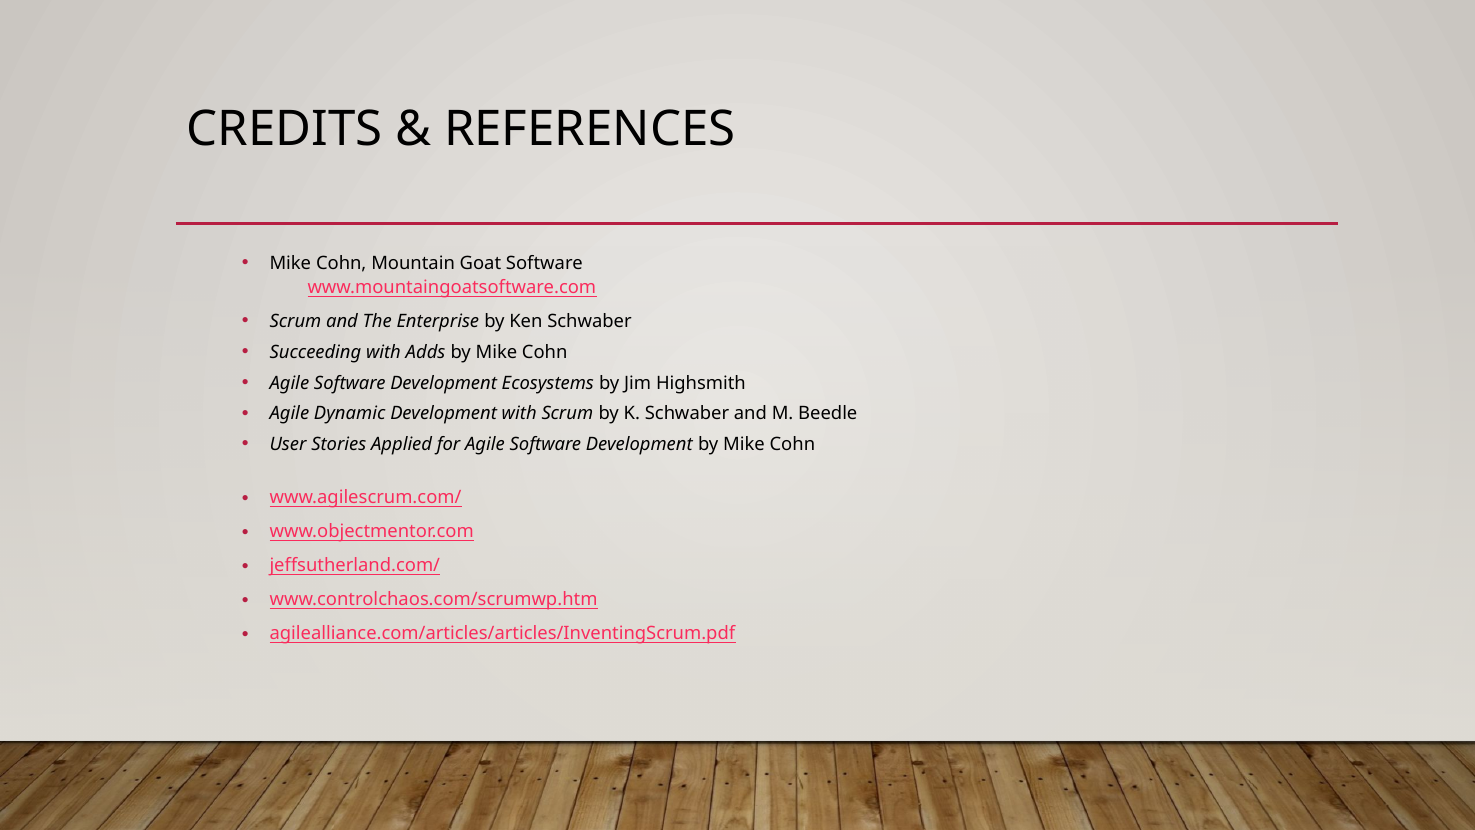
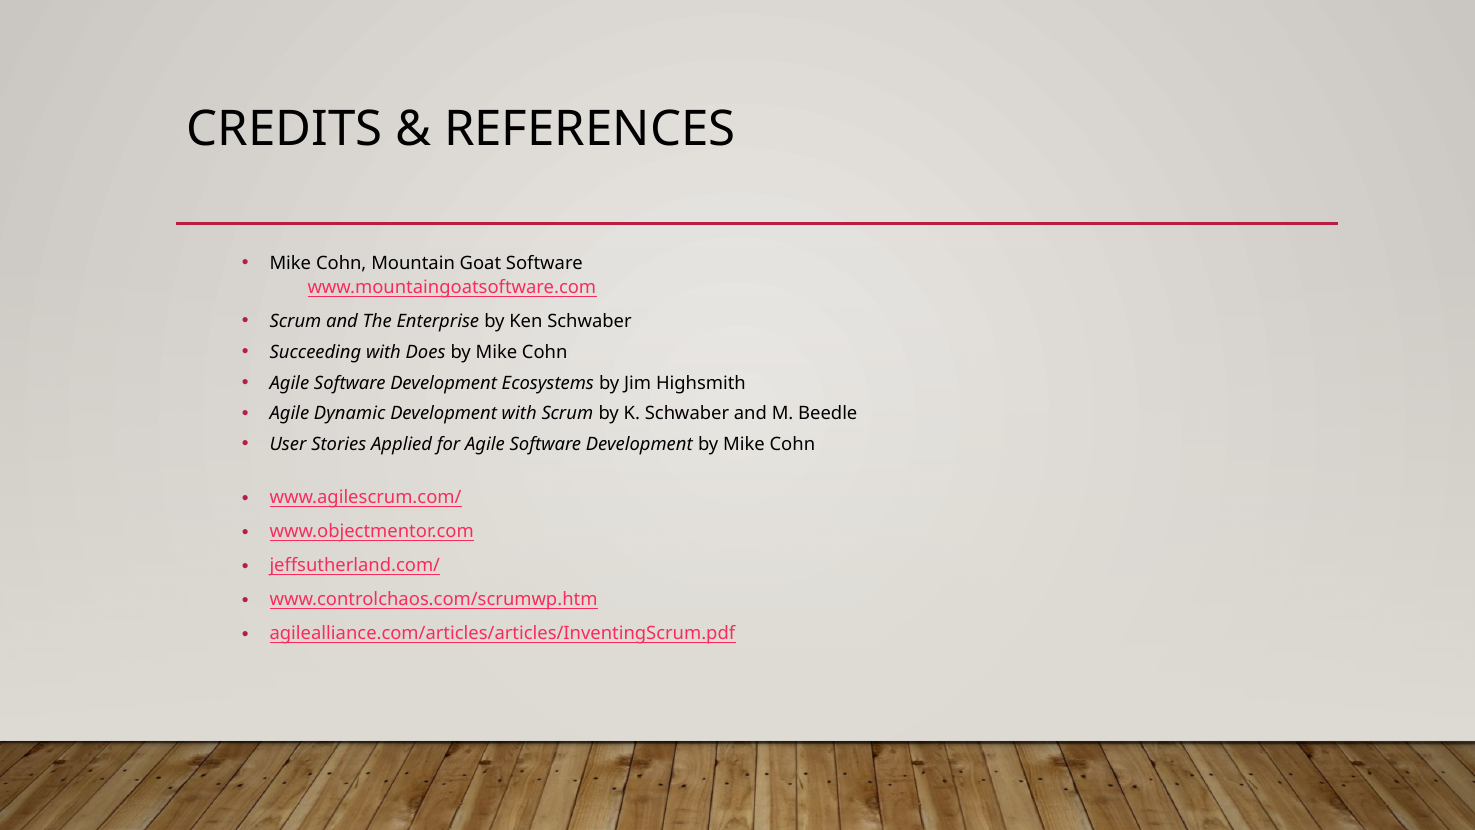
Adds: Adds -> Does
